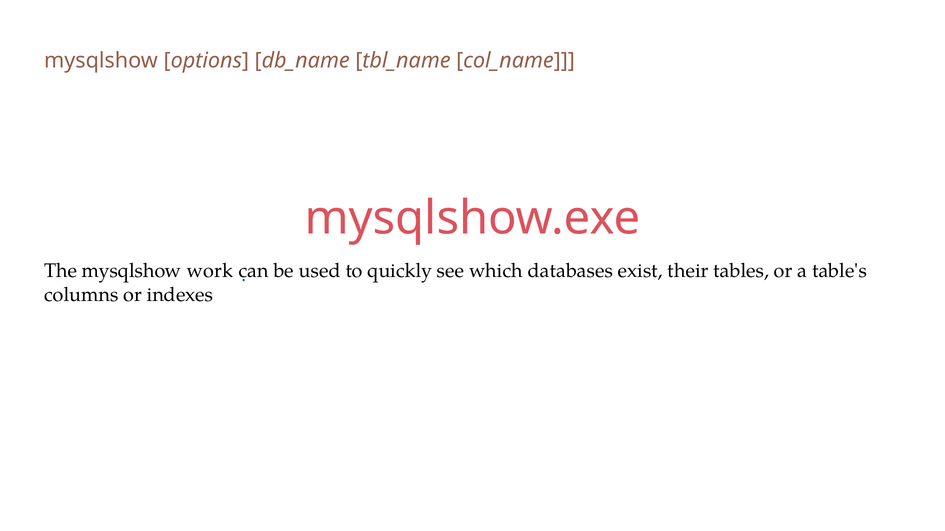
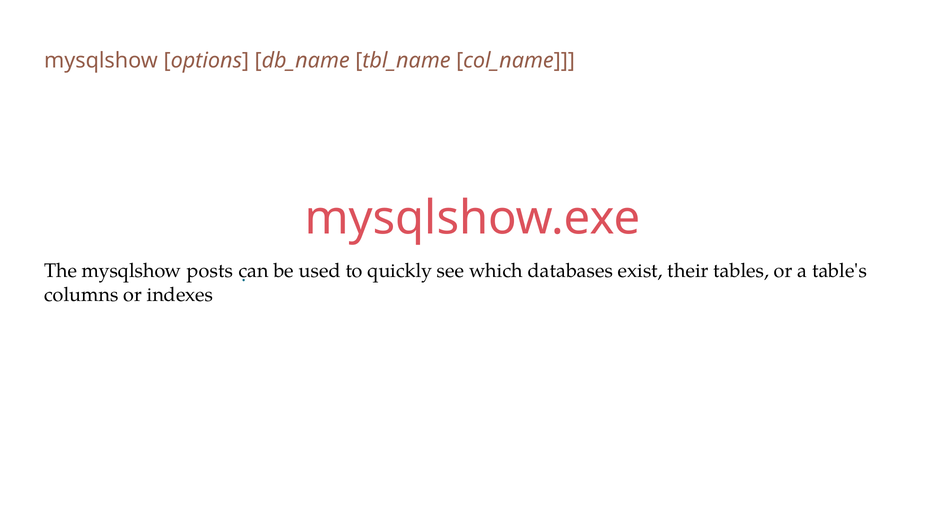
work: work -> posts
